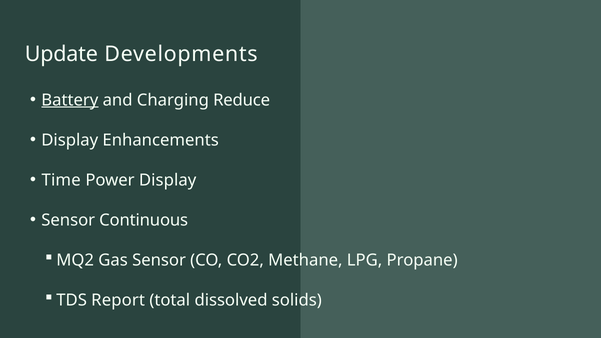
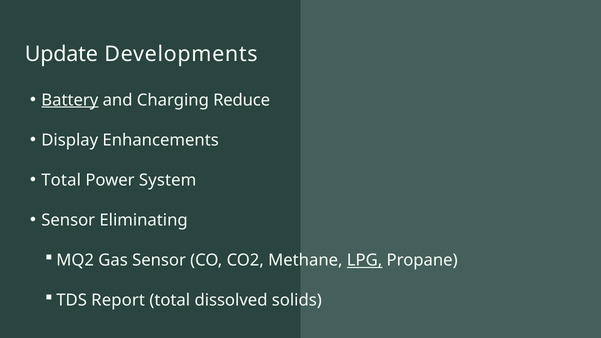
Time at (61, 180): Time -> Total
Power Display: Display -> System
Continuous: Continuous -> Eliminating
LPG underline: none -> present
